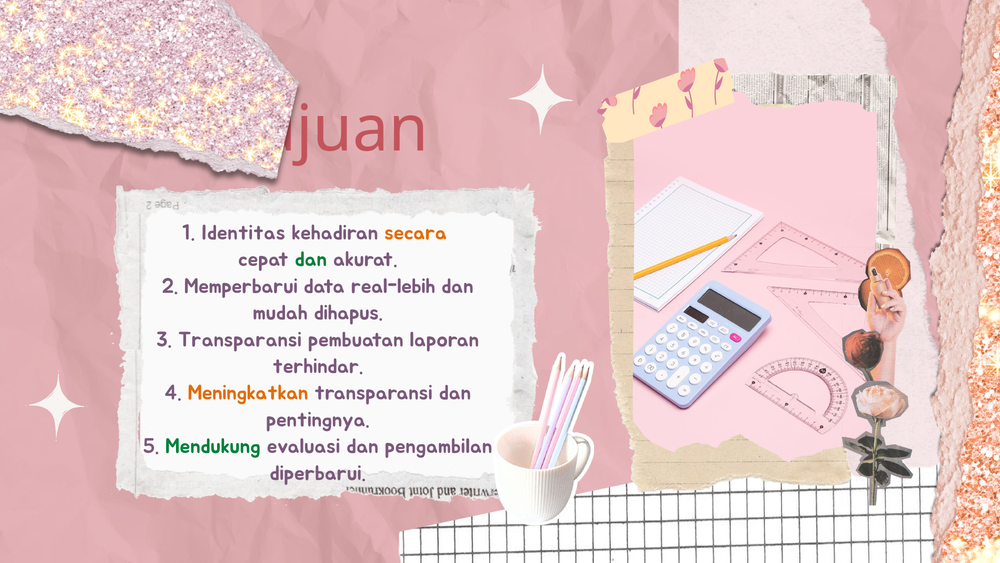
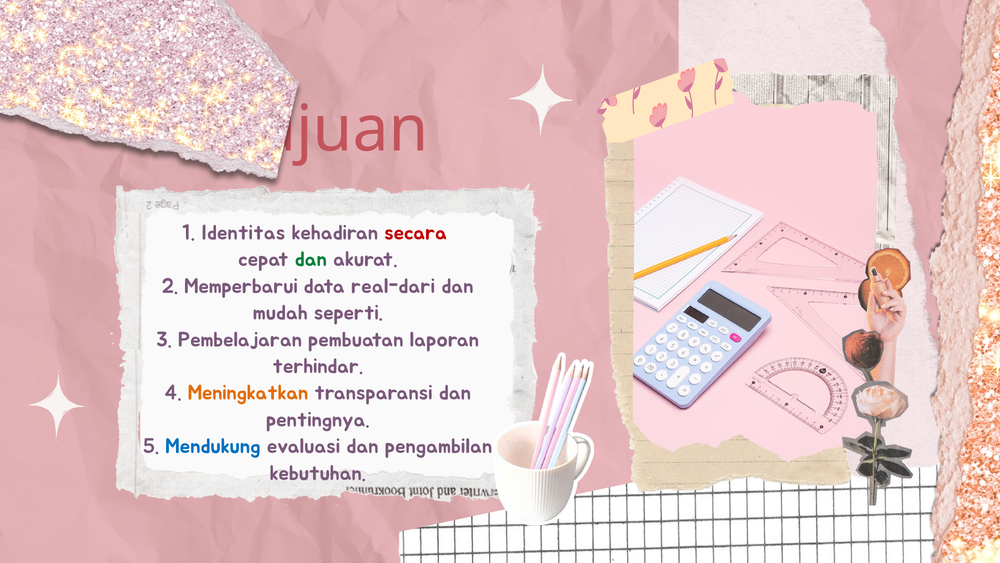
secara colour: orange -> red
real-lebih: real-lebih -> real-dari
dihapus: dihapus -> seperti
3 Transparansi: Transparansi -> Pembelajaran
Mendukung colour: green -> blue
diperbarui: diperbarui -> kebutuhan
